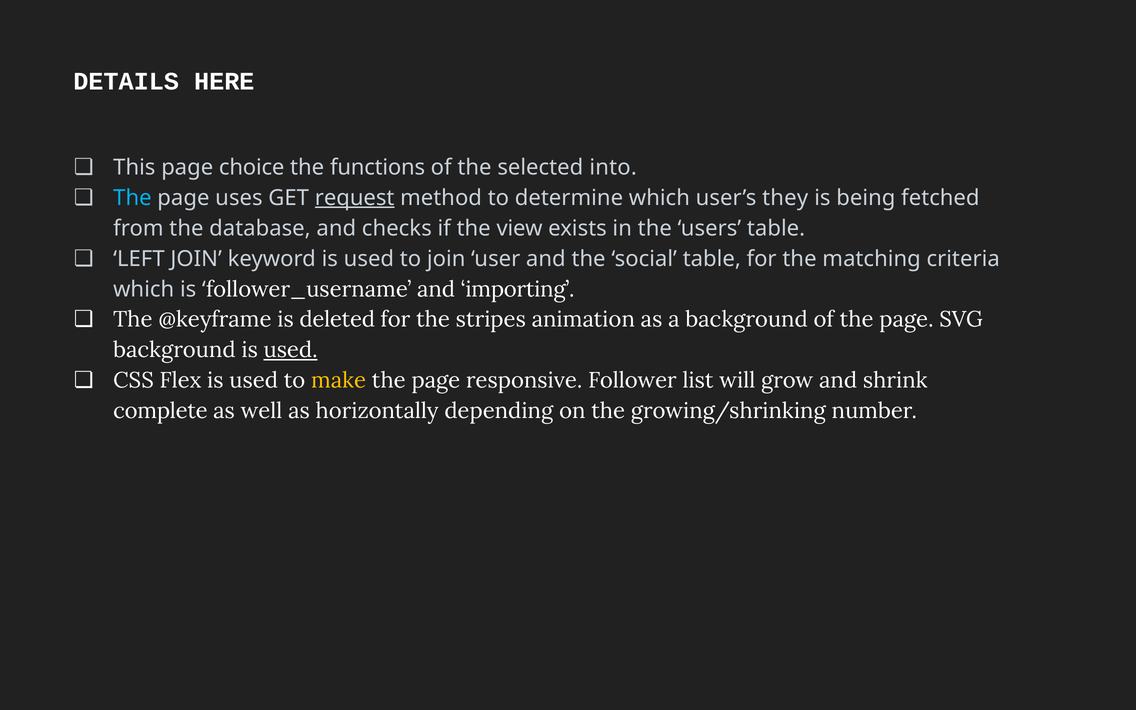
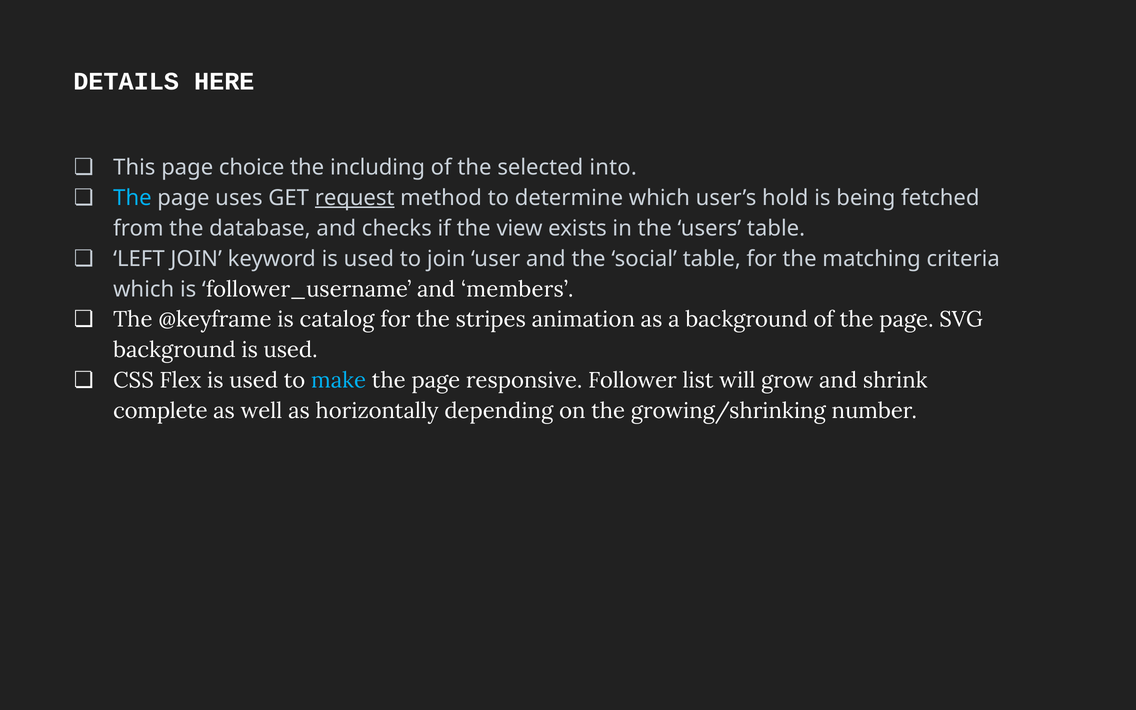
functions: functions -> including
they: they -> hold
importing: importing -> members
deleted: deleted -> catalog
used at (291, 350) underline: present -> none
make colour: yellow -> light blue
